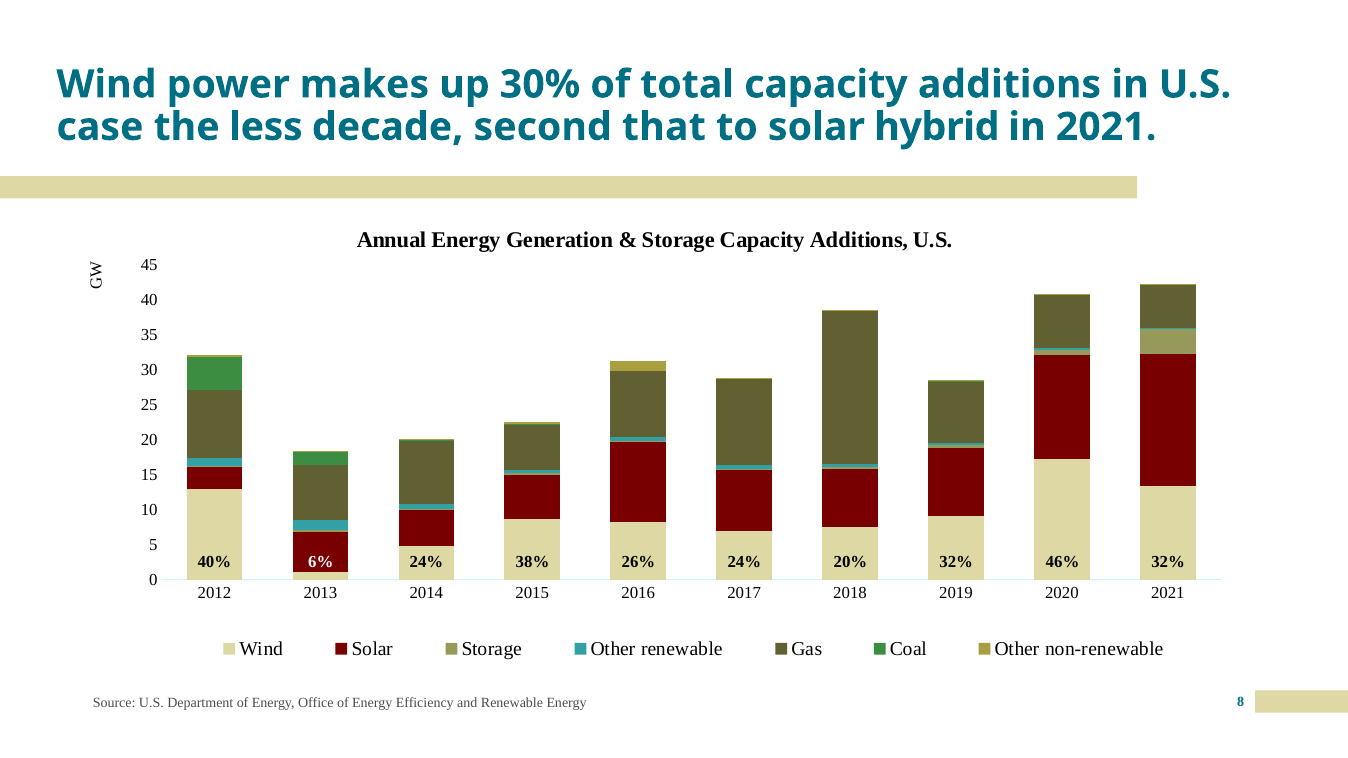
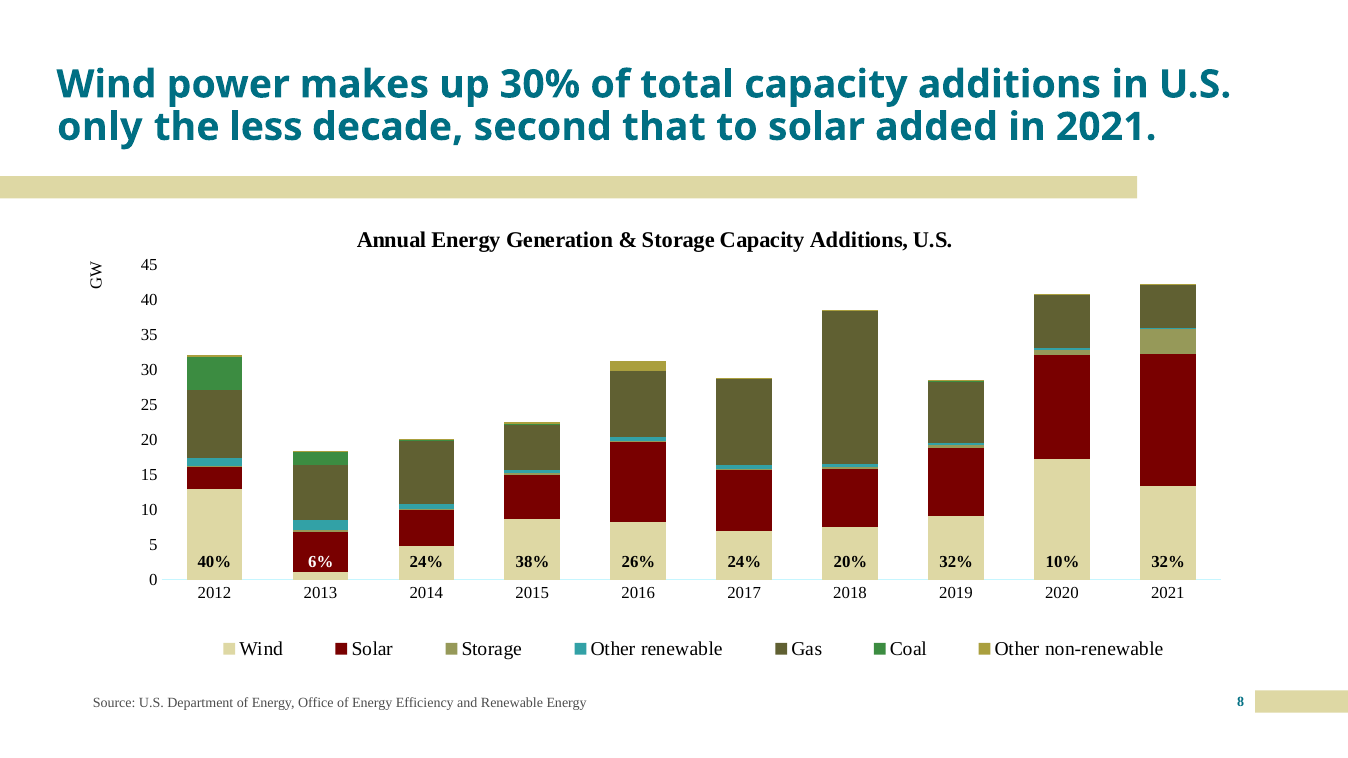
case: case -> only
hybrid: hybrid -> added
46%: 46% -> 10%
